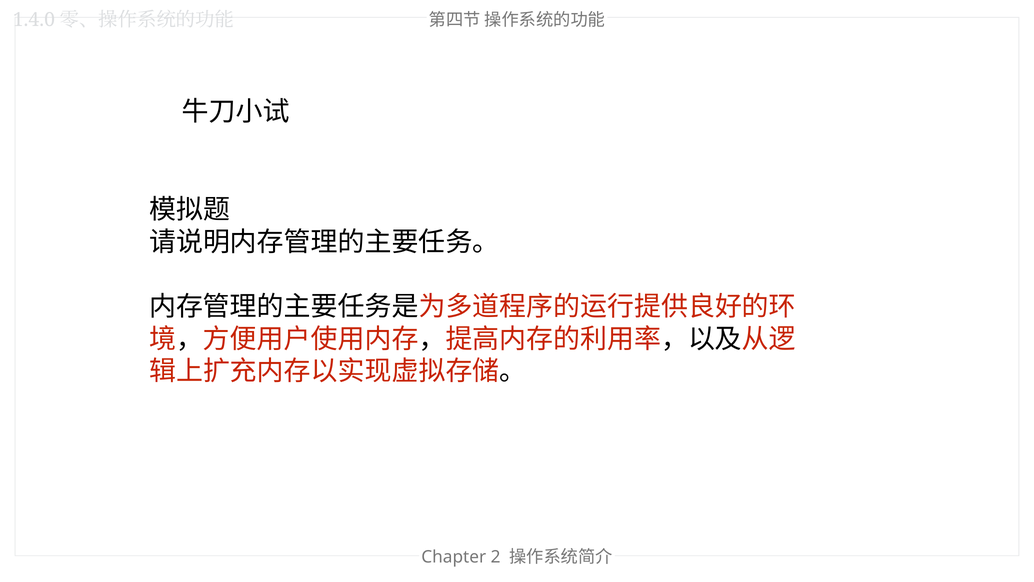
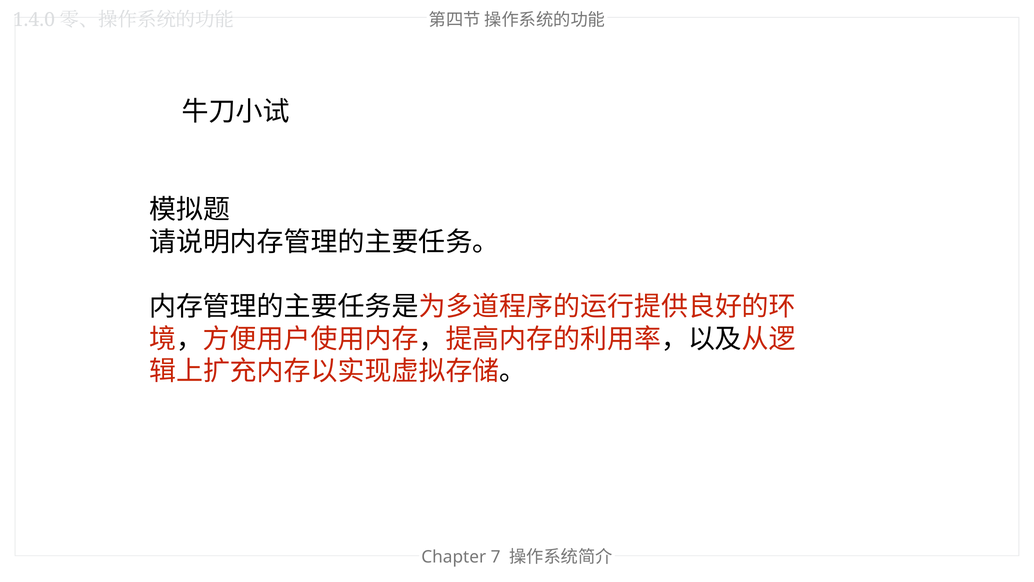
2: 2 -> 7
